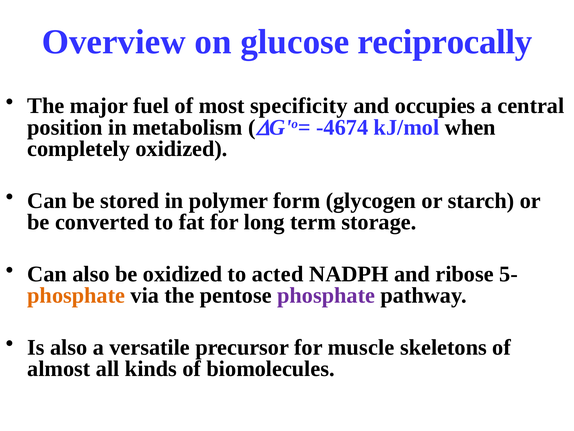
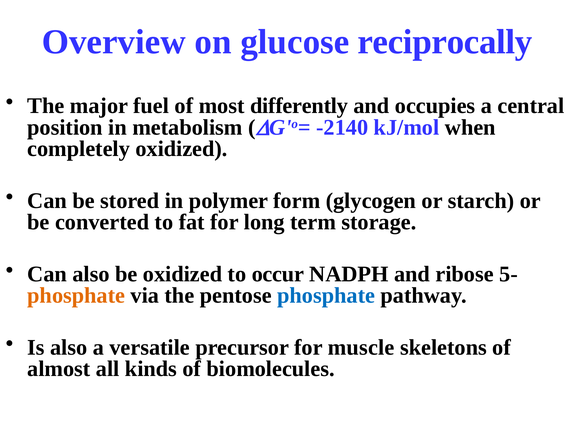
specificity: specificity -> differently
-4674: -4674 -> -2140
acted: acted -> occur
phosphate at (326, 295) colour: purple -> blue
